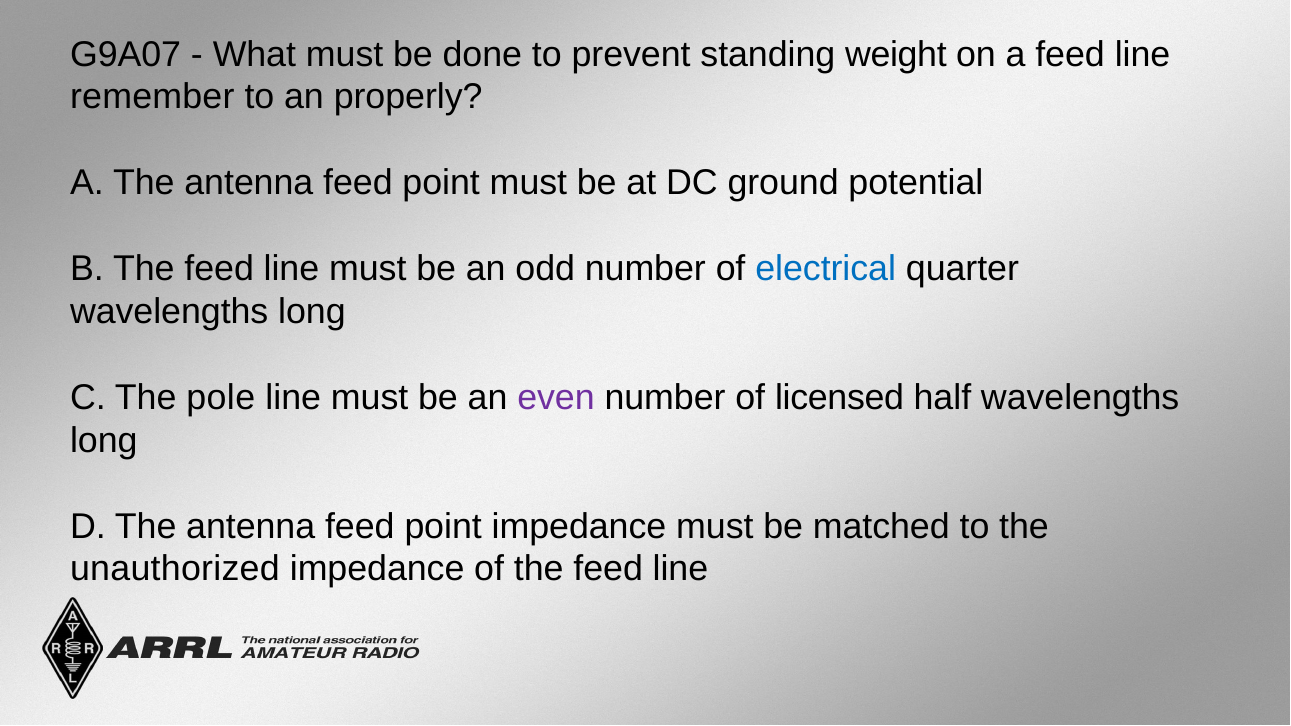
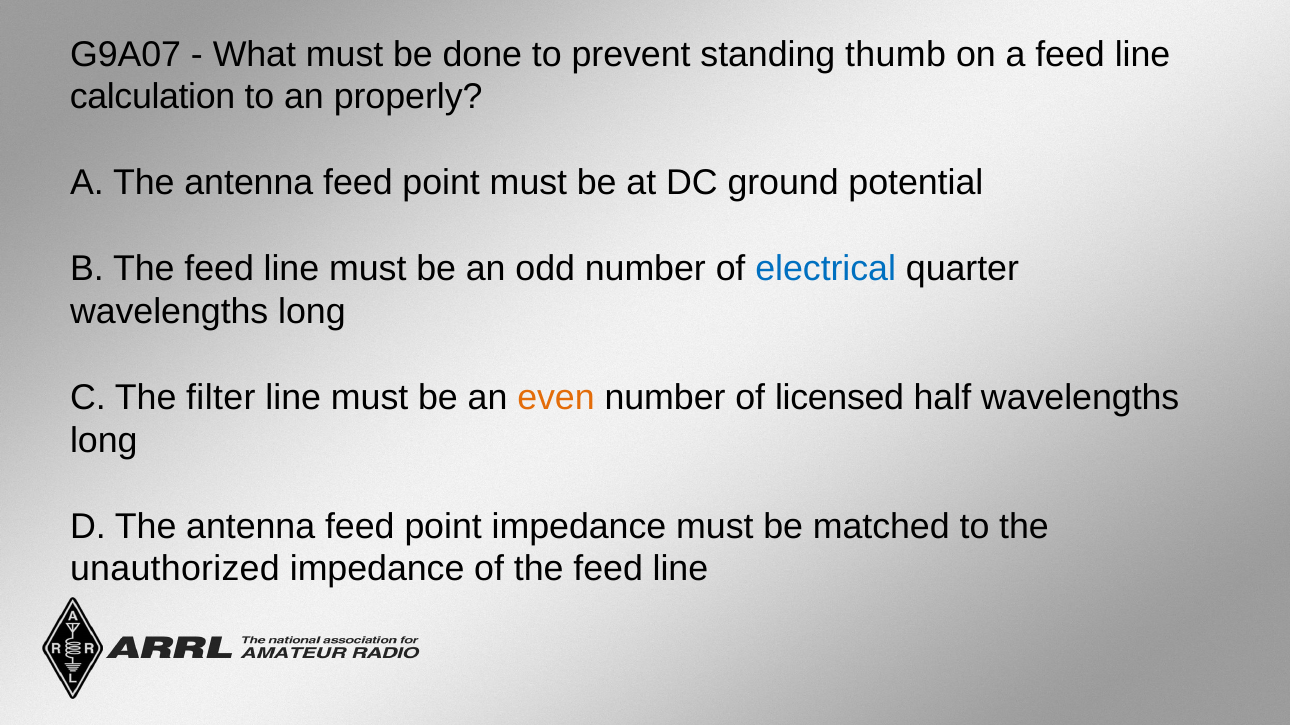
weight: weight -> thumb
remember: remember -> calculation
pole: pole -> filter
even colour: purple -> orange
